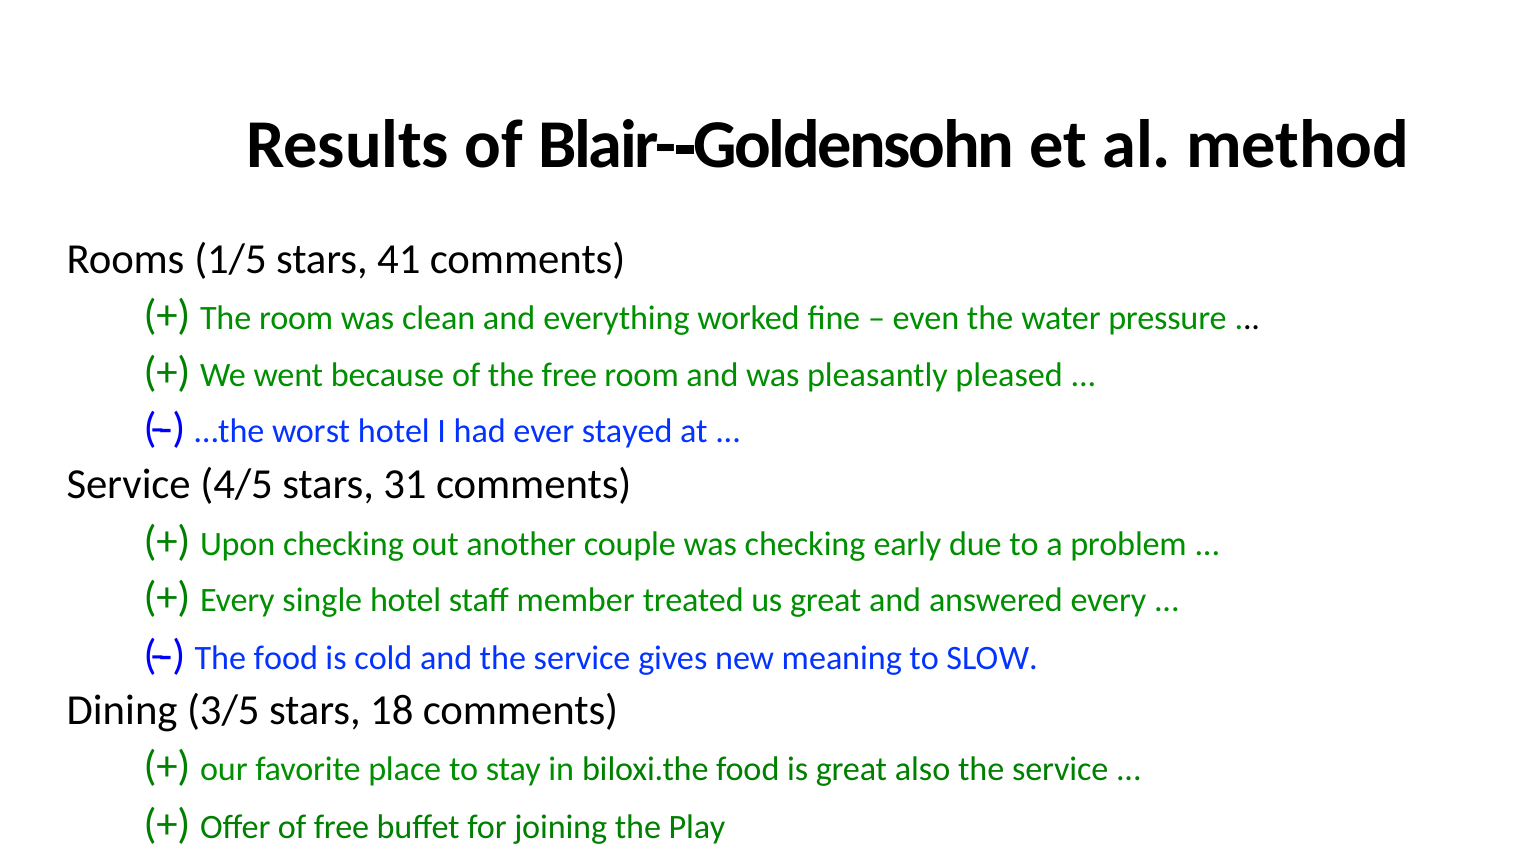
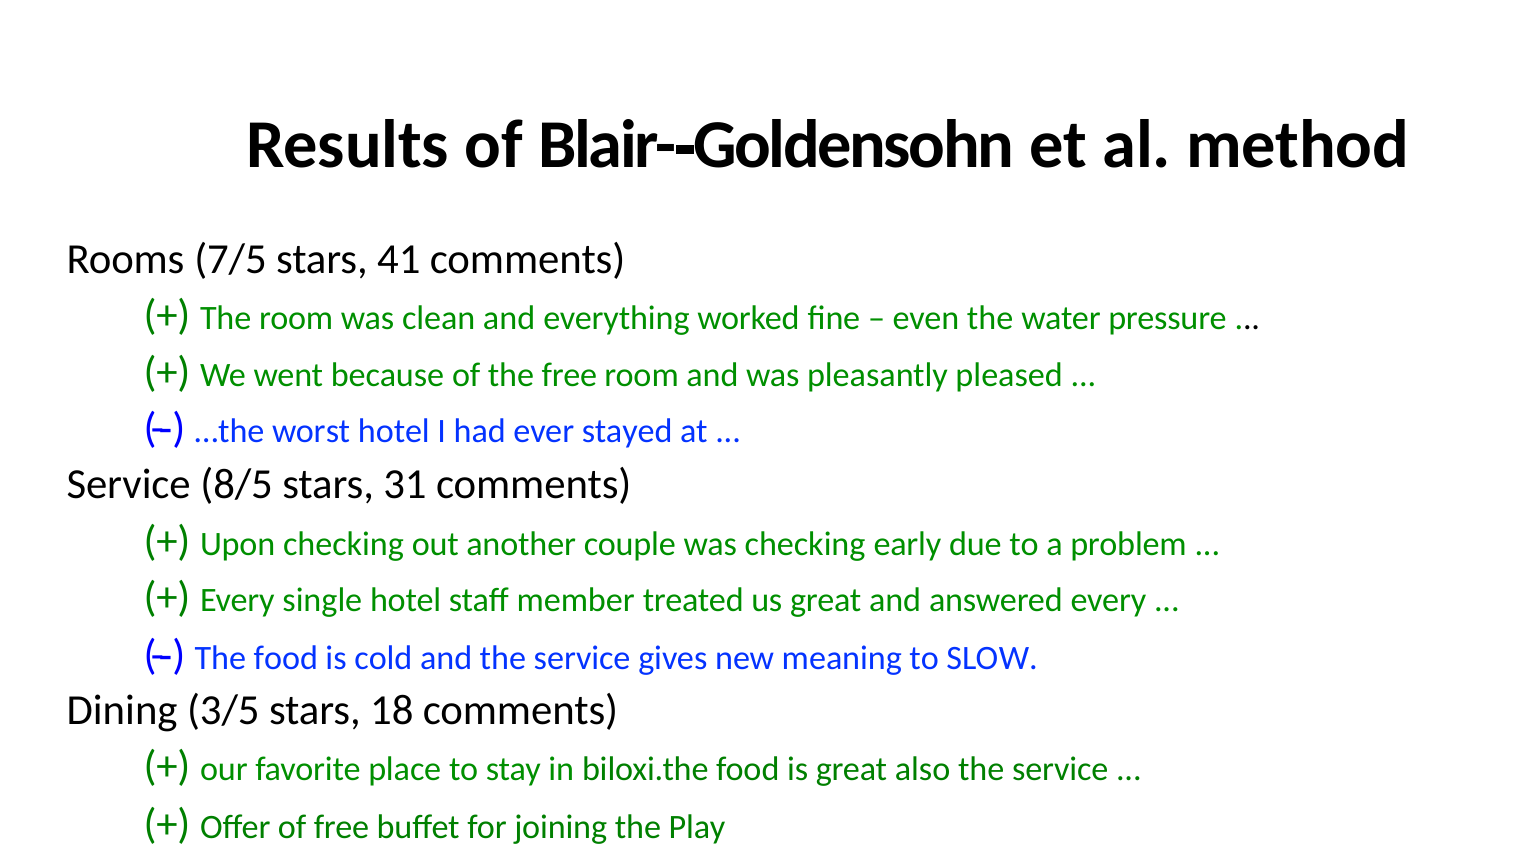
1/5: 1/5 -> 7/5
4/5: 4/5 -> 8/5
